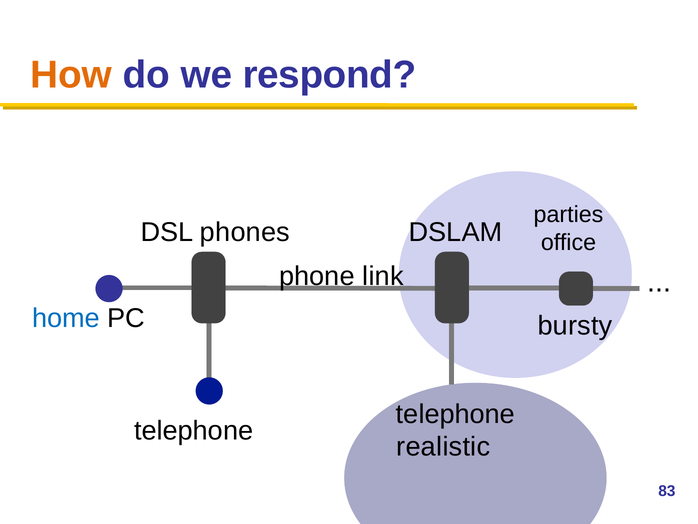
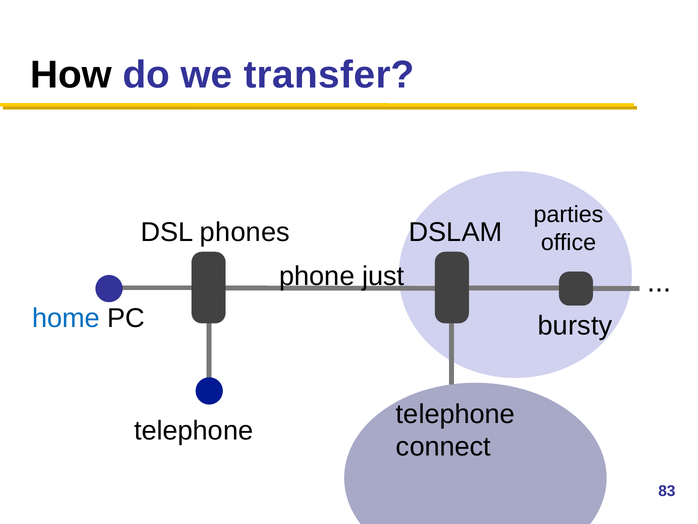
How colour: orange -> black
respond: respond -> transfer
link: link -> just
realistic: realistic -> connect
